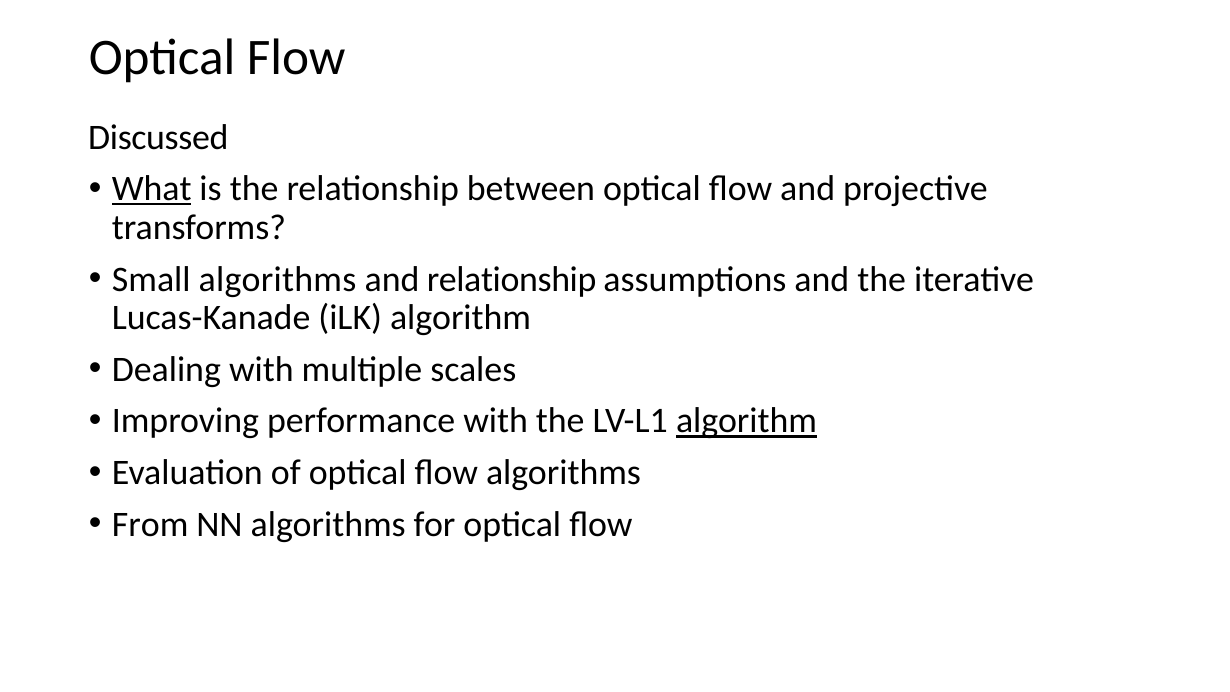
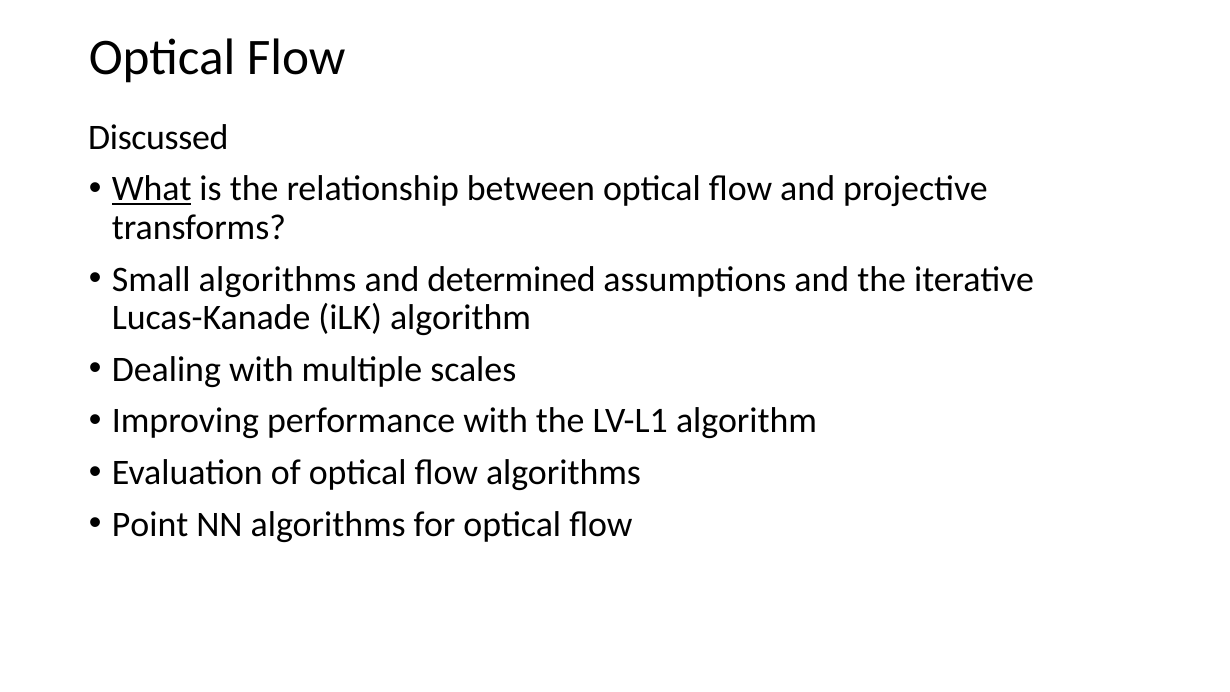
and relationship: relationship -> determined
algorithm at (746, 421) underline: present -> none
From: From -> Point
